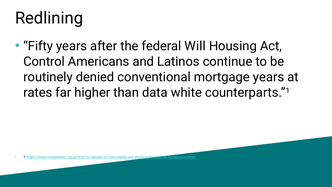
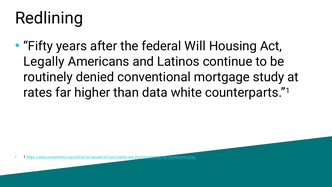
Control: Control -> Legally
mortgage years: years -> study
